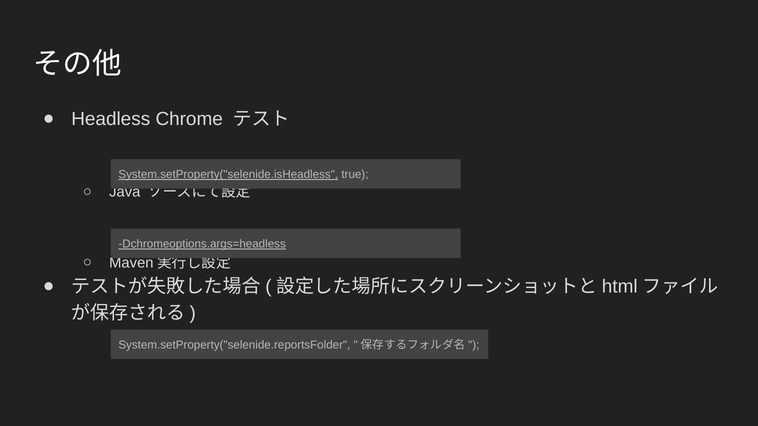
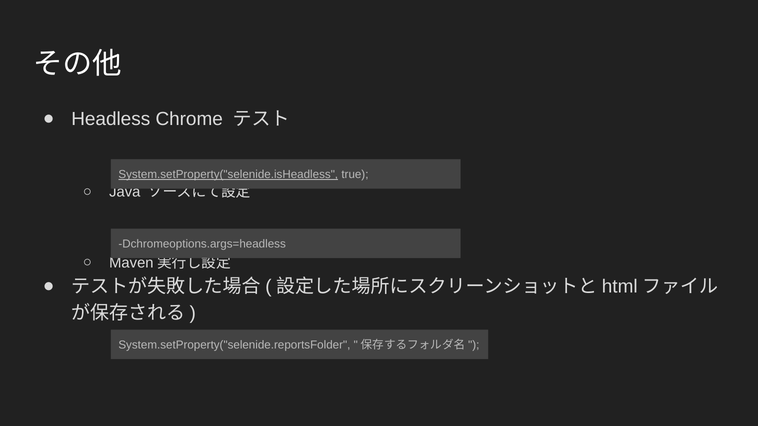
Dchromeoptions.args=headless underline: present -> none
